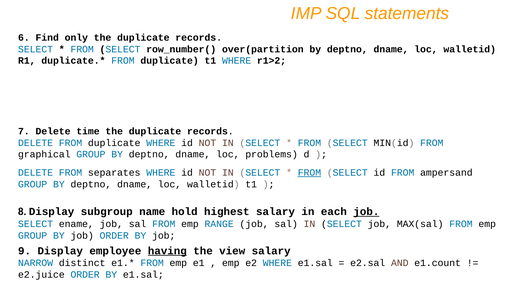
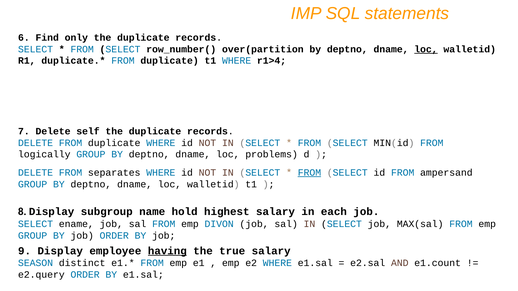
loc at (426, 49) underline: none -> present
r1>2: r1>2 -> r1>4
time: time -> self
graphical: graphical -> logically
job at (366, 212) underline: present -> none
RANGE: RANGE -> DIVON
view: view -> true
NARROW: NARROW -> SEASON
e2.juice: e2.juice -> e2.query
